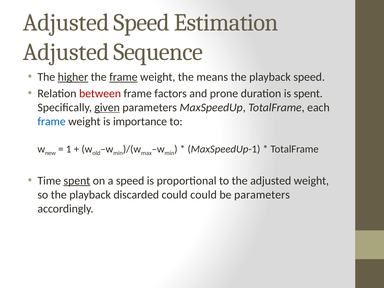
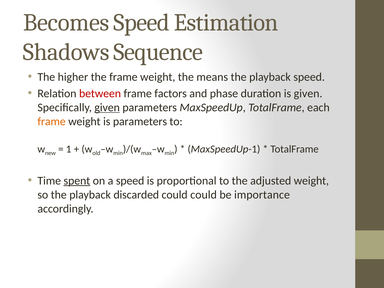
Adjusted at (66, 23): Adjusted -> Becomes
Adjusted at (66, 52): Adjusted -> Shadows
higher underline: present -> none
frame at (123, 77) underline: present -> none
prone: prone -> phase
is spent: spent -> given
frame at (52, 122) colour: blue -> orange
is importance: importance -> parameters
be parameters: parameters -> importance
